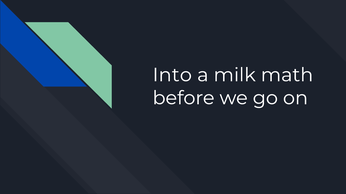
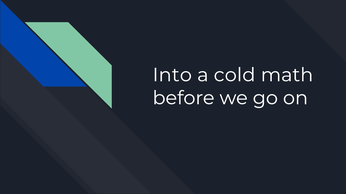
milk: milk -> cold
